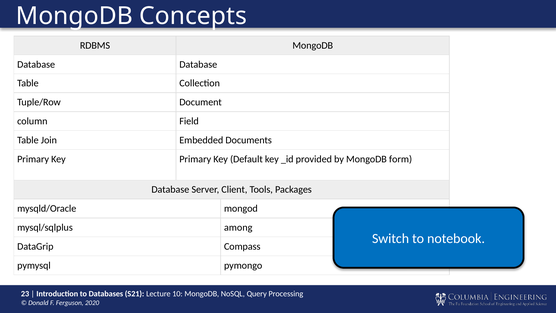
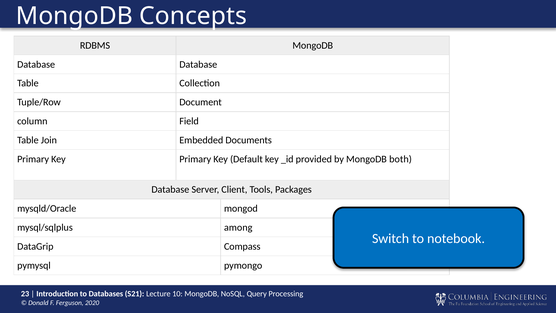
form: form -> both
